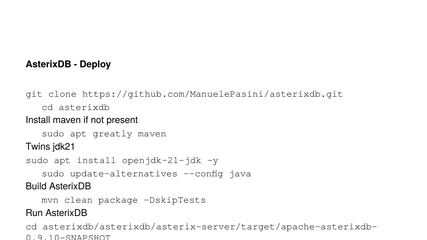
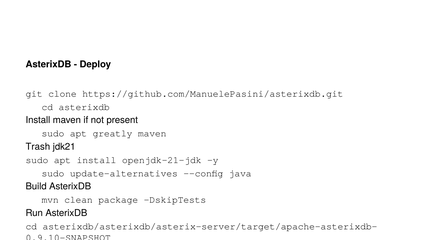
Twins: Twins -> Trash
